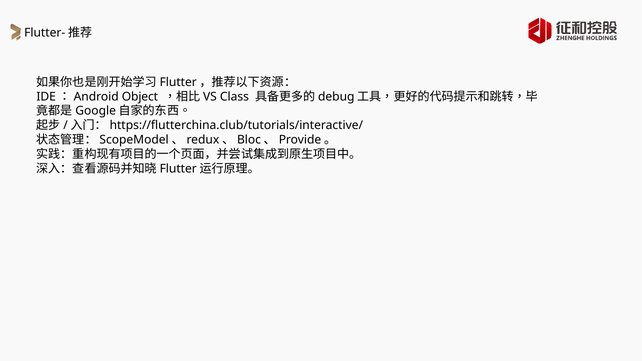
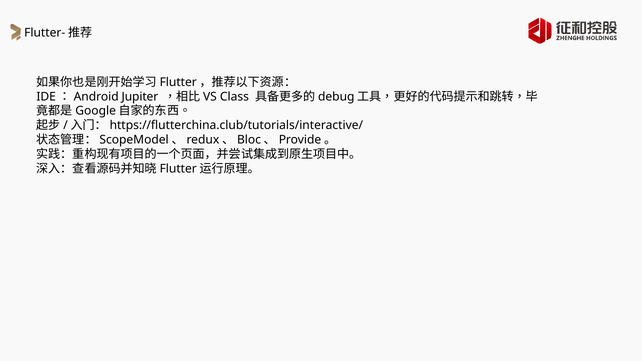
Object: Object -> Jupiter
